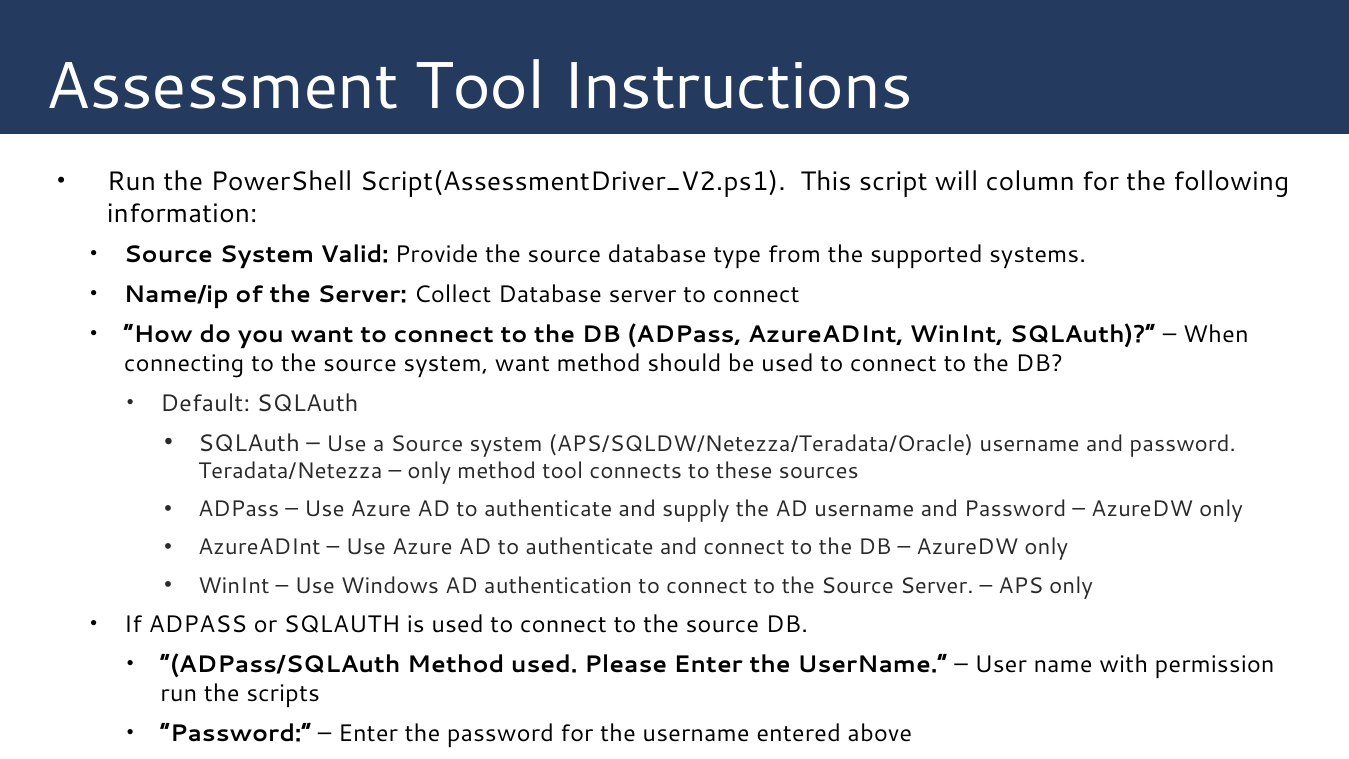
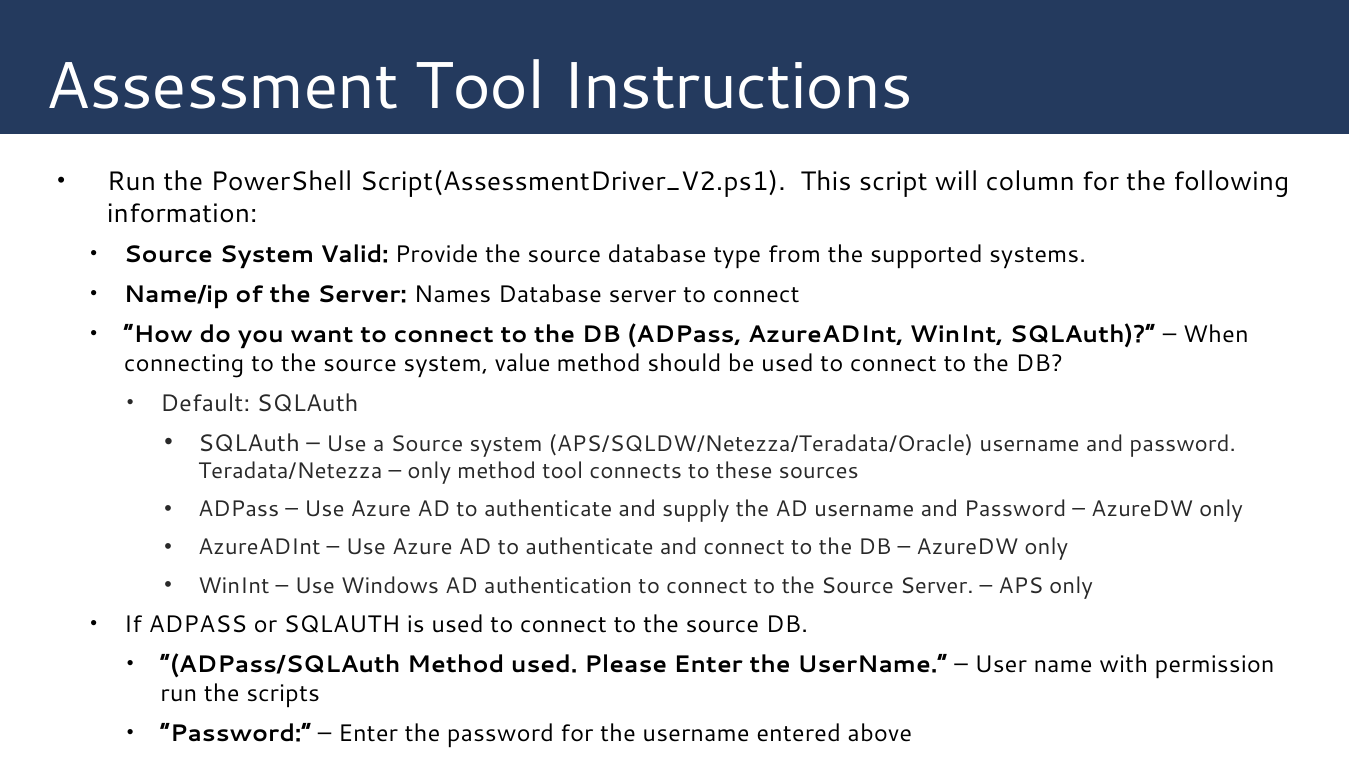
Collect: Collect -> Names
system want: want -> value
